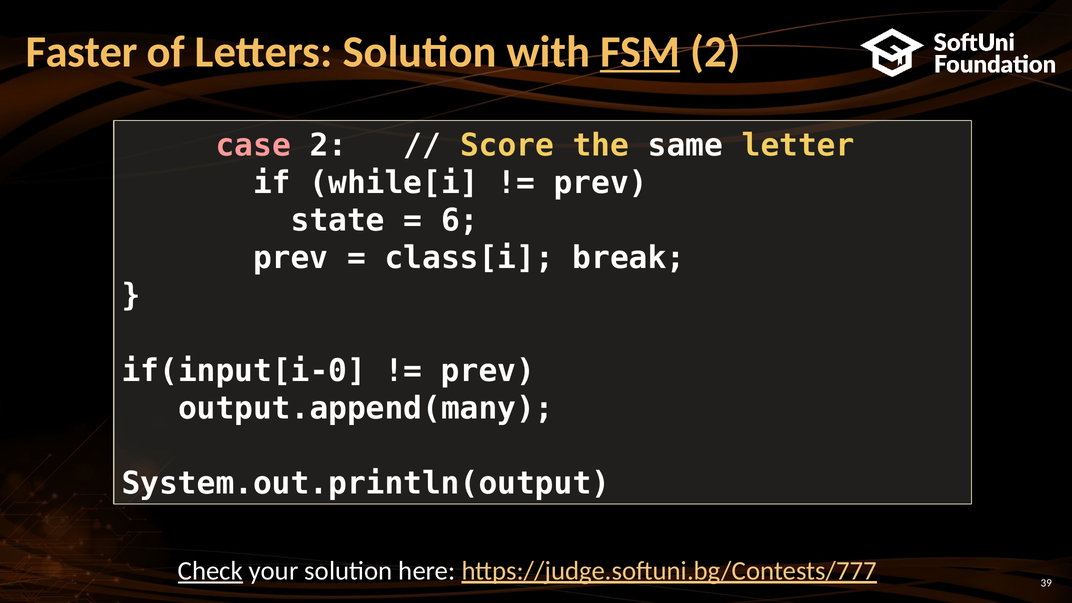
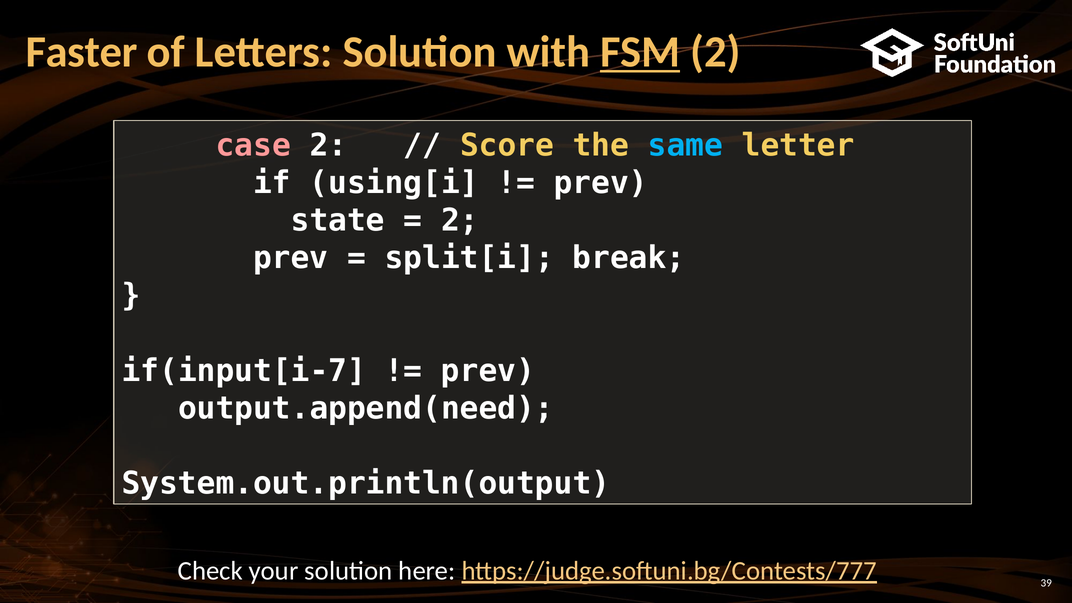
same colour: white -> light blue
while[i: while[i -> using[i
6 at (460, 221): 6 -> 2
class[i: class[i -> split[i
if(input[i-0: if(input[i-0 -> if(input[i-7
output.append(many: output.append(many -> output.append(need
Check underline: present -> none
